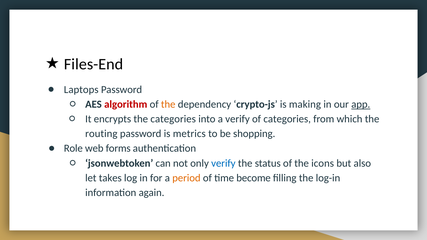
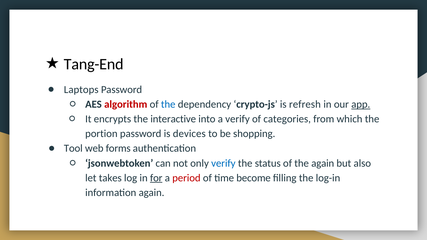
Files-End: Files-End -> Tang-End
the at (168, 104) colour: orange -> blue
making: making -> refresh
the categories: categories -> interactive
routing: routing -> portion
metrics: metrics -> devices
Role: Role -> Tool
the icons: icons -> again
for underline: none -> present
period colour: orange -> red
